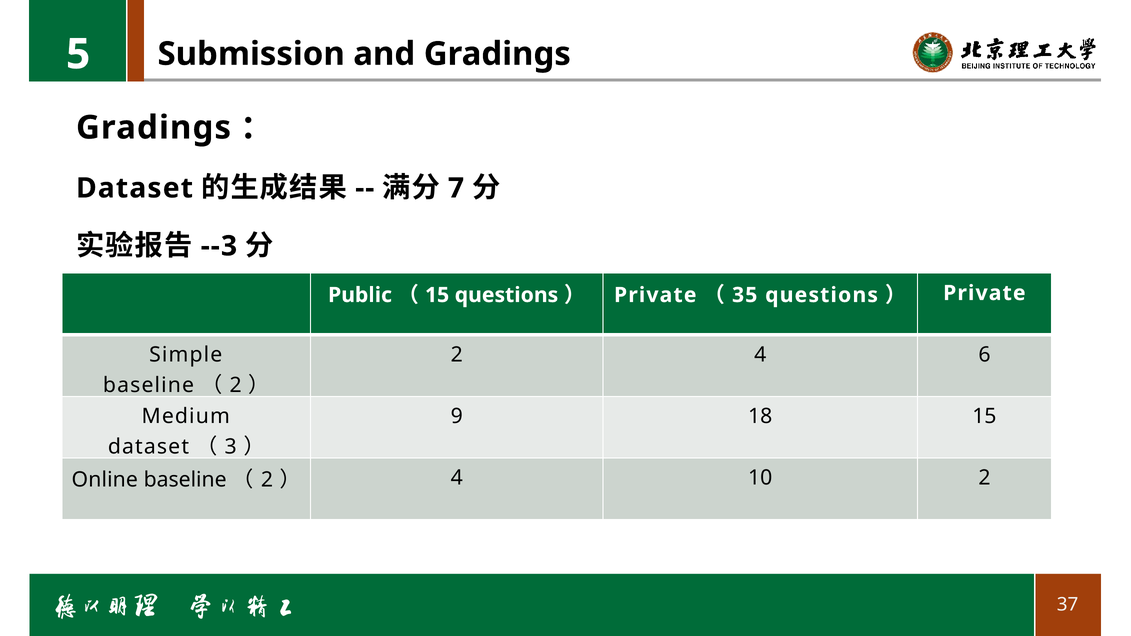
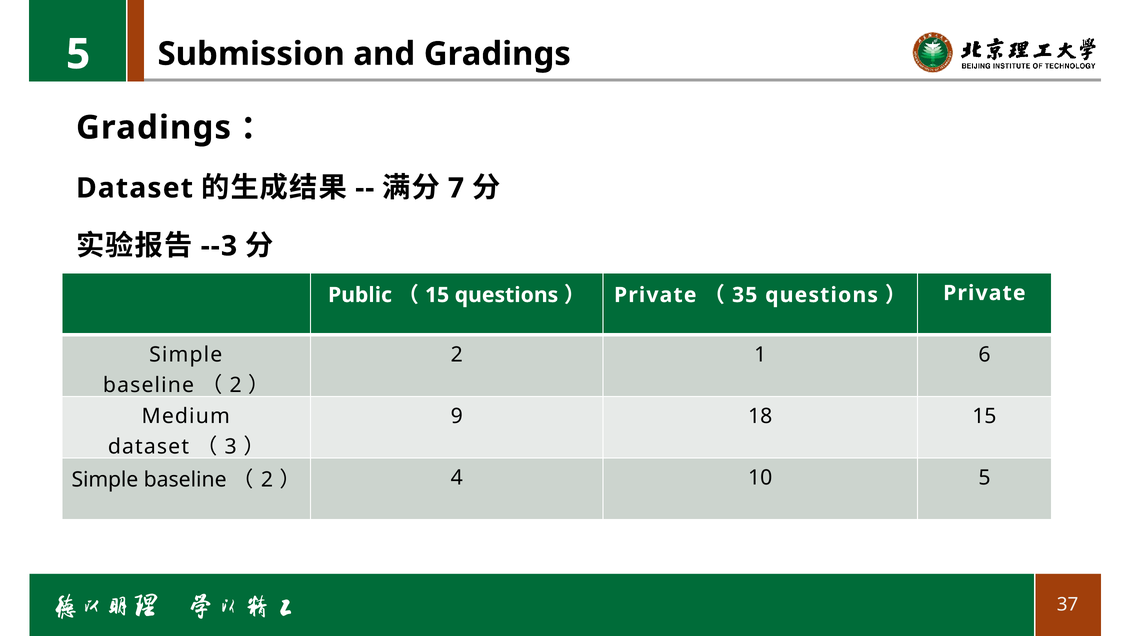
2 4: 4 -> 1
Online at (105, 480): Online -> Simple
10 2: 2 -> 5
